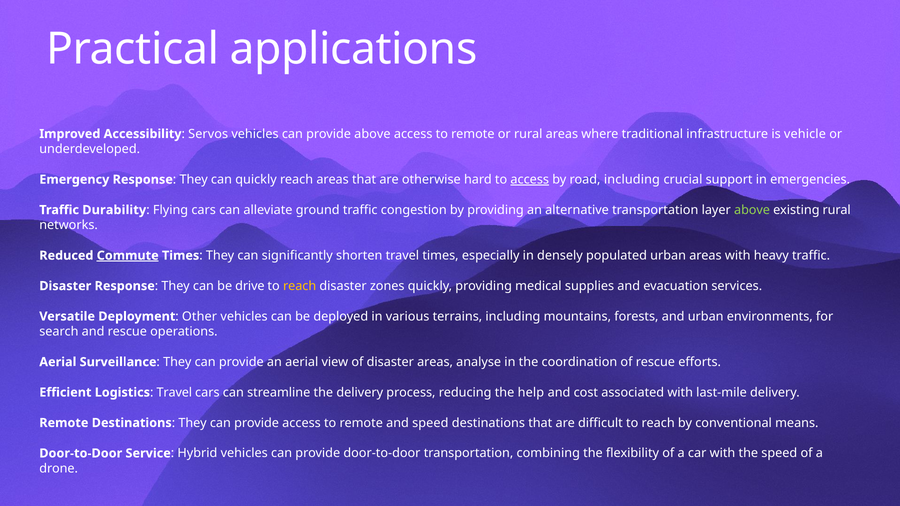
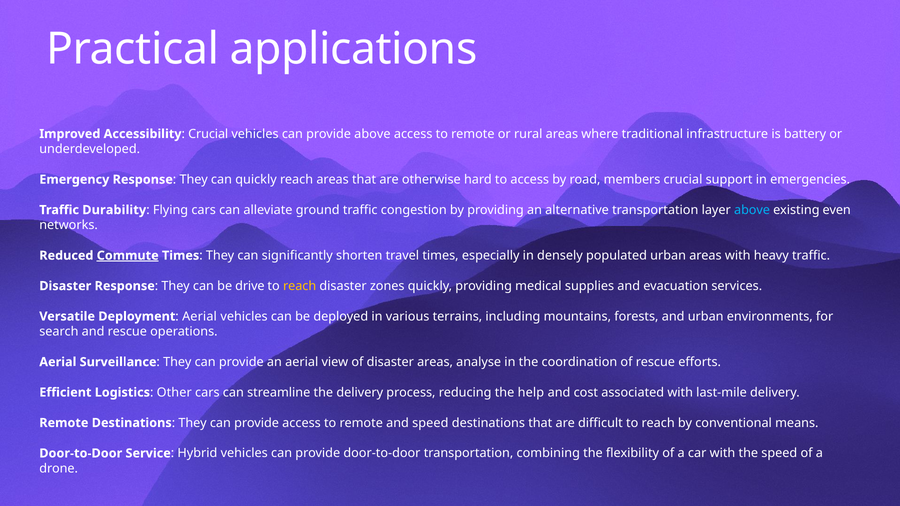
Servos at (208, 134): Servos -> Crucial
vehicle: vehicle -> battery
access at (530, 180) underline: present -> none
road including: including -> members
above at (752, 210) colour: light green -> light blue
existing rural: rural -> even
Other at (200, 317): Other -> Aerial
Travel at (174, 393): Travel -> Other
